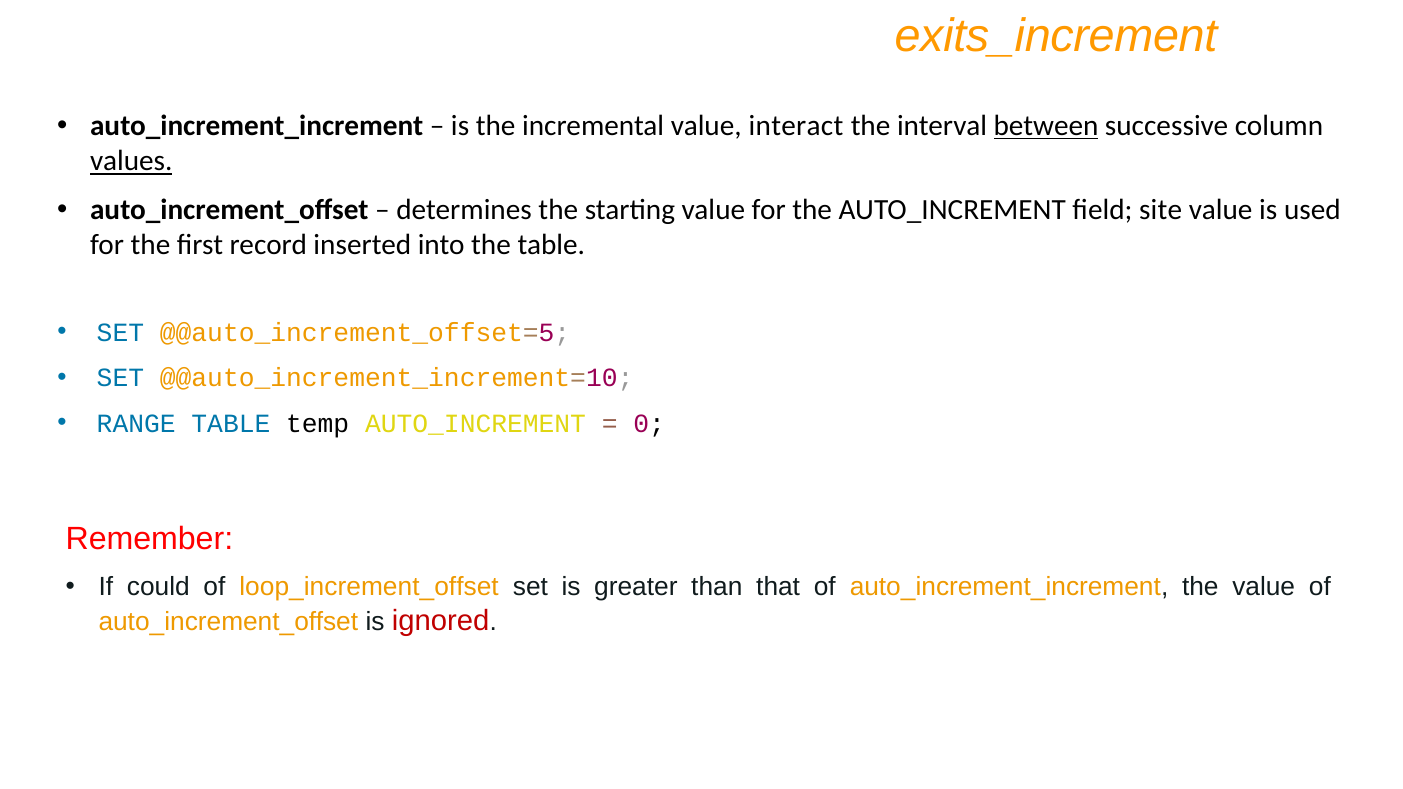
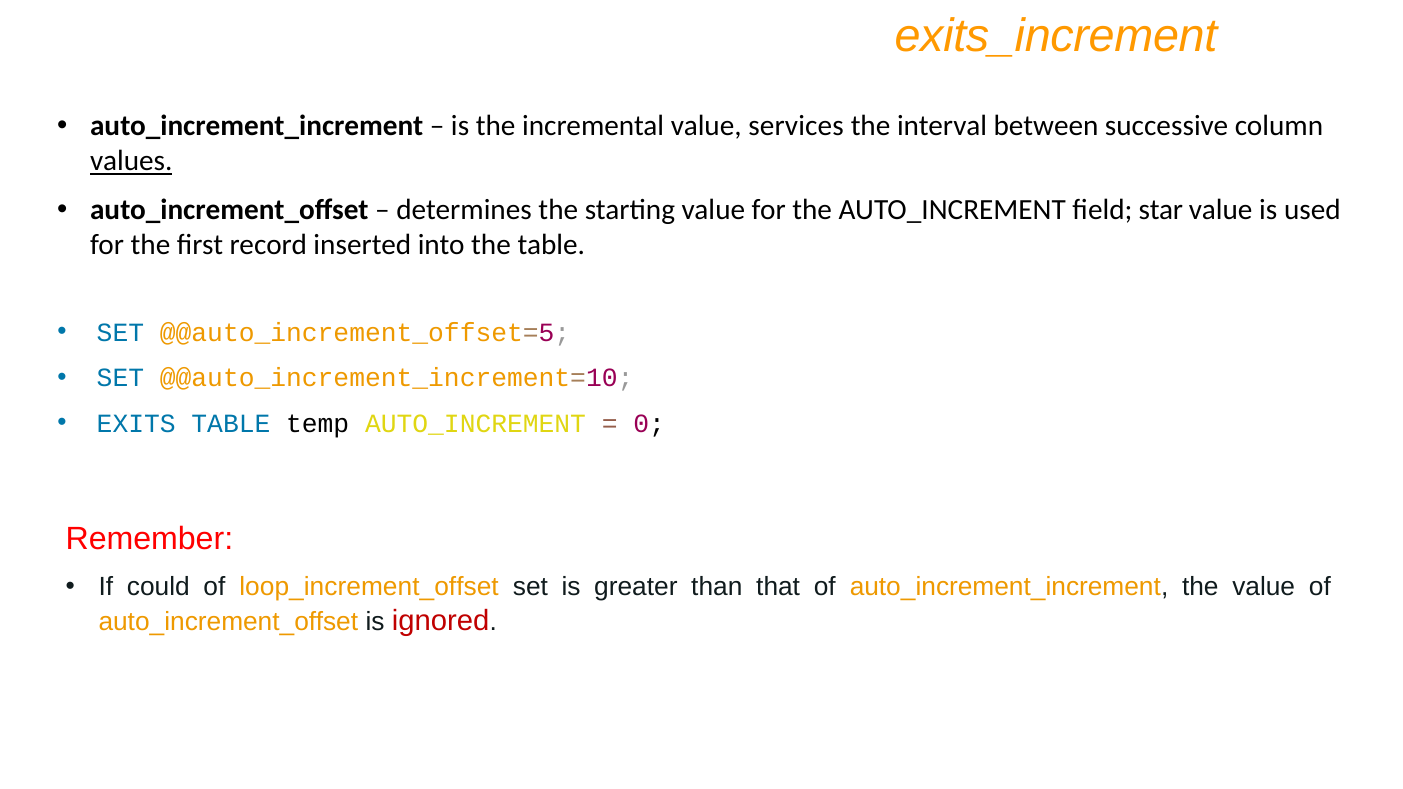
interact: interact -> services
between underline: present -> none
site: site -> star
RANGE: RANGE -> EXITS
